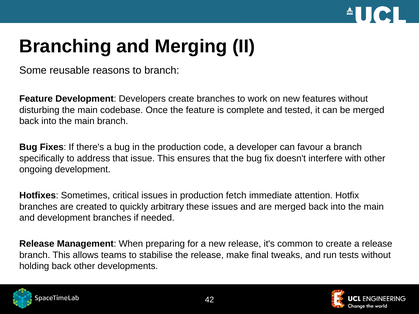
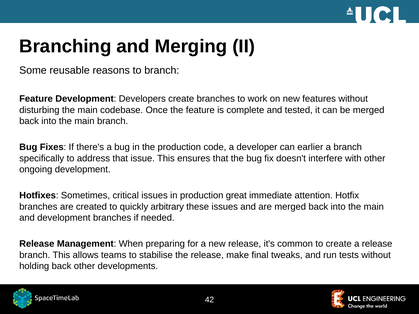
favour: favour -> earlier
fetch: fetch -> great
